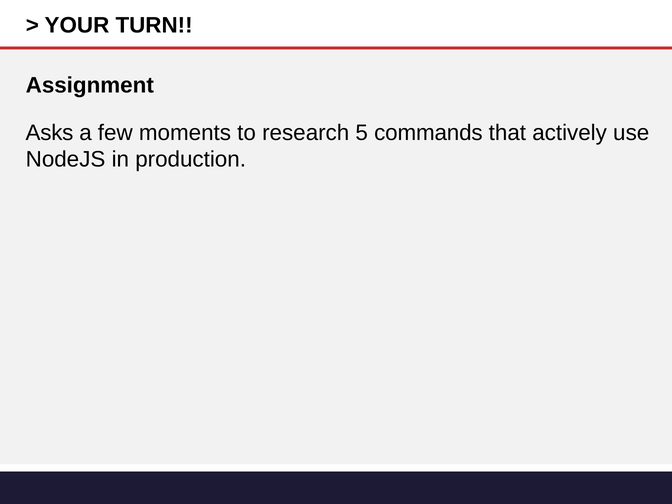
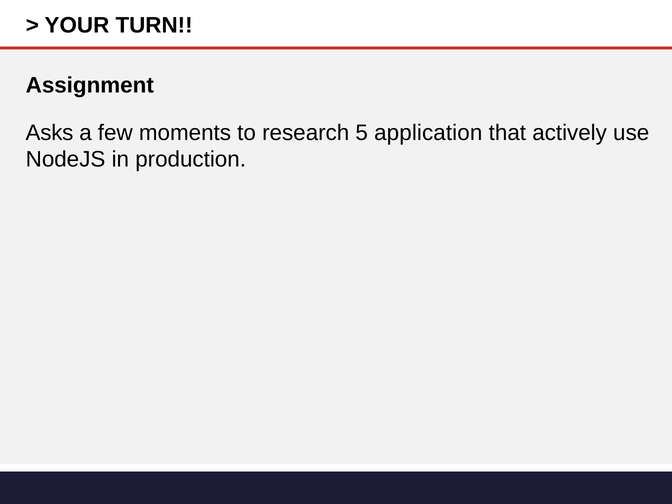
commands: commands -> application
